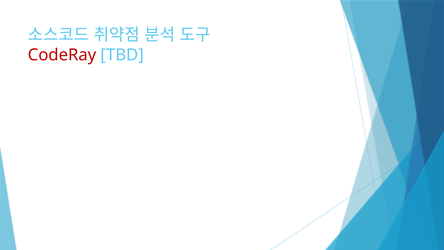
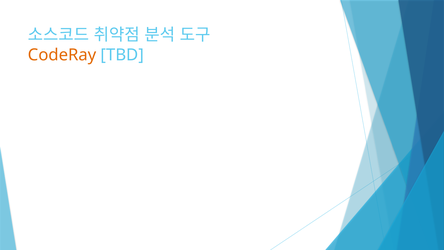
CodeRay colour: red -> orange
